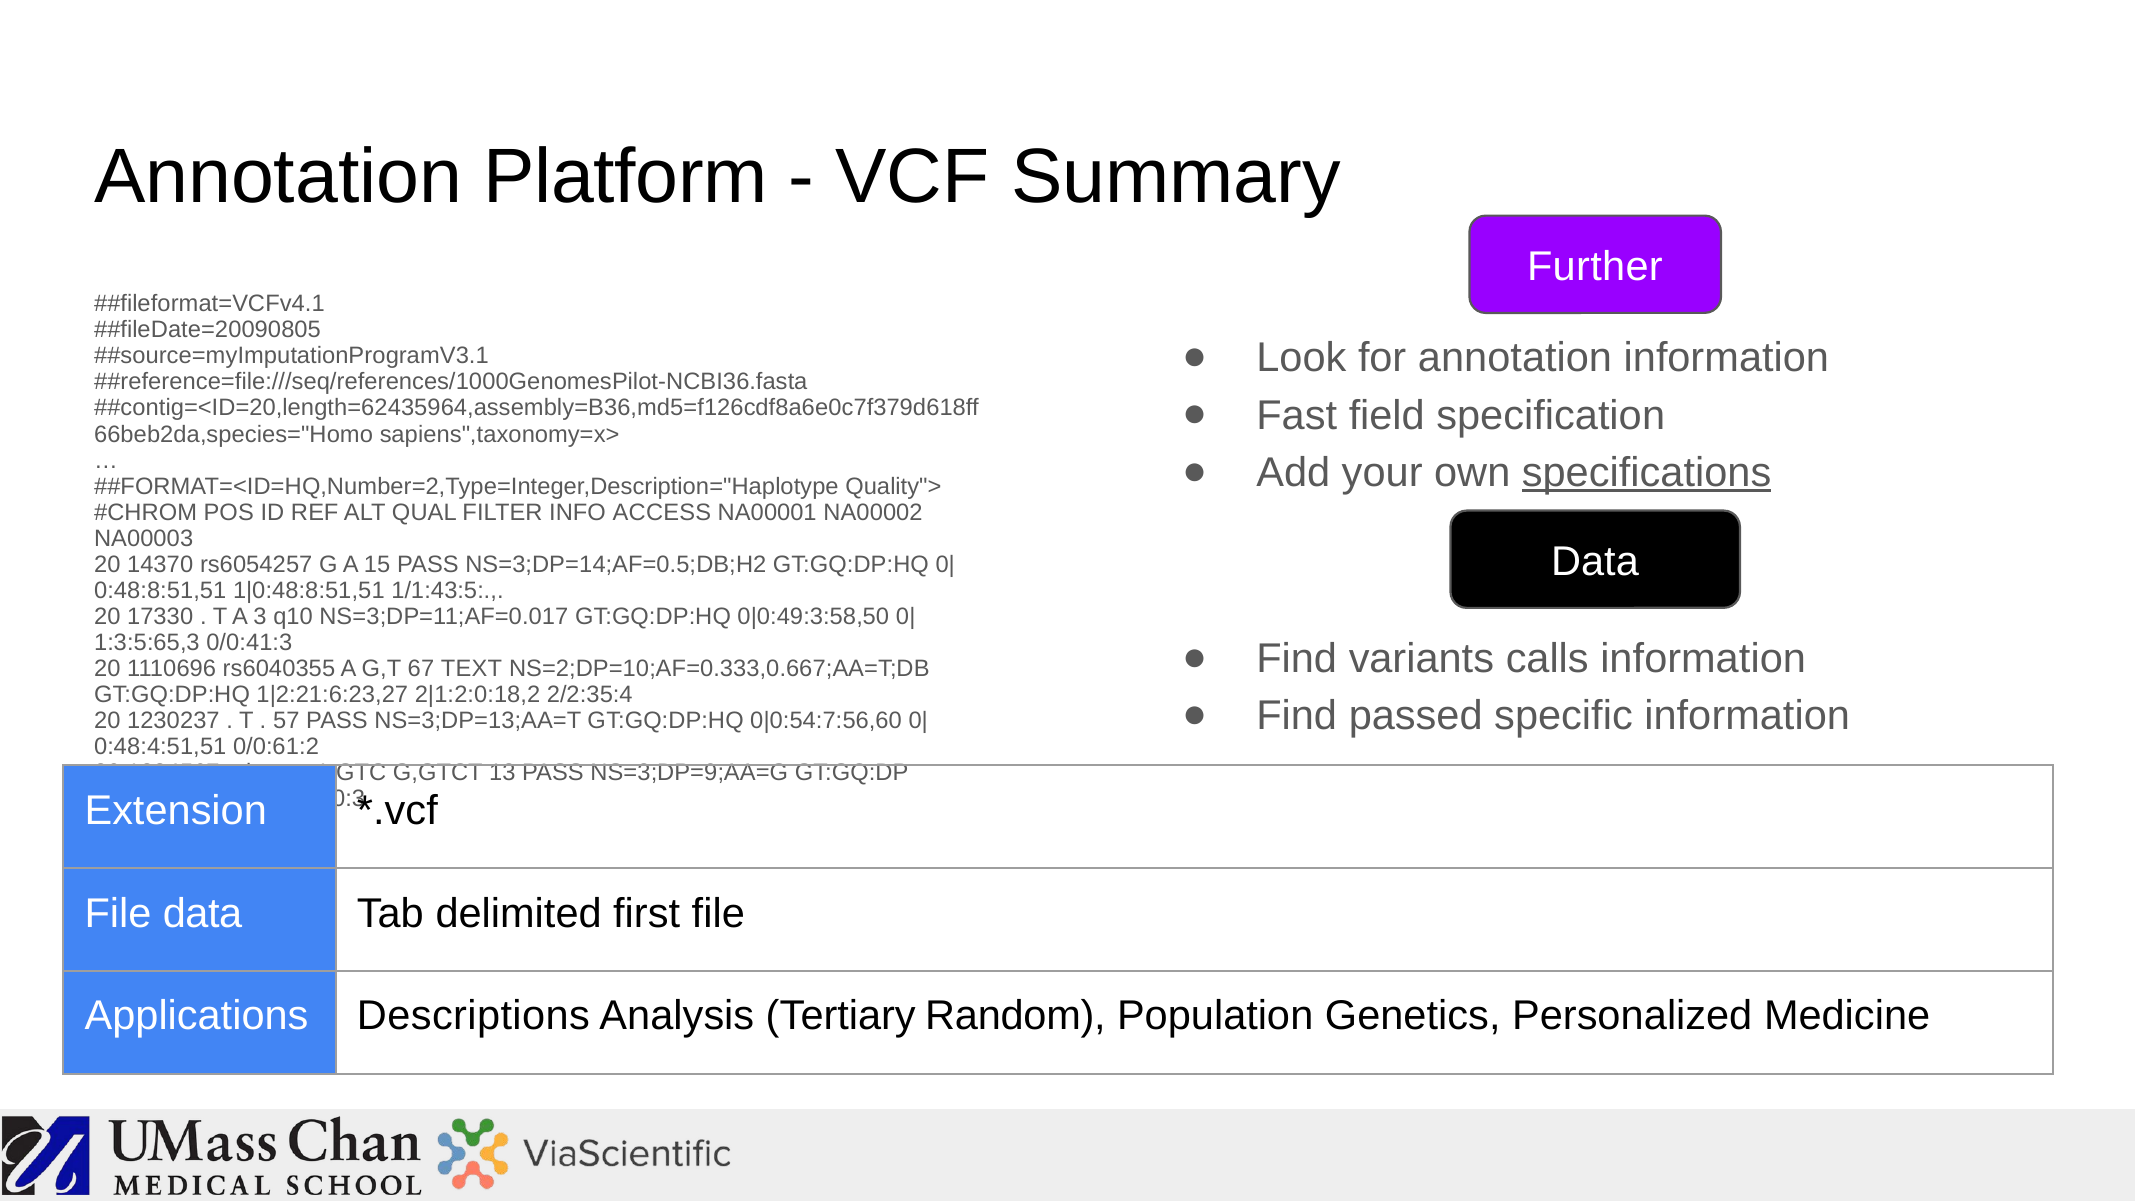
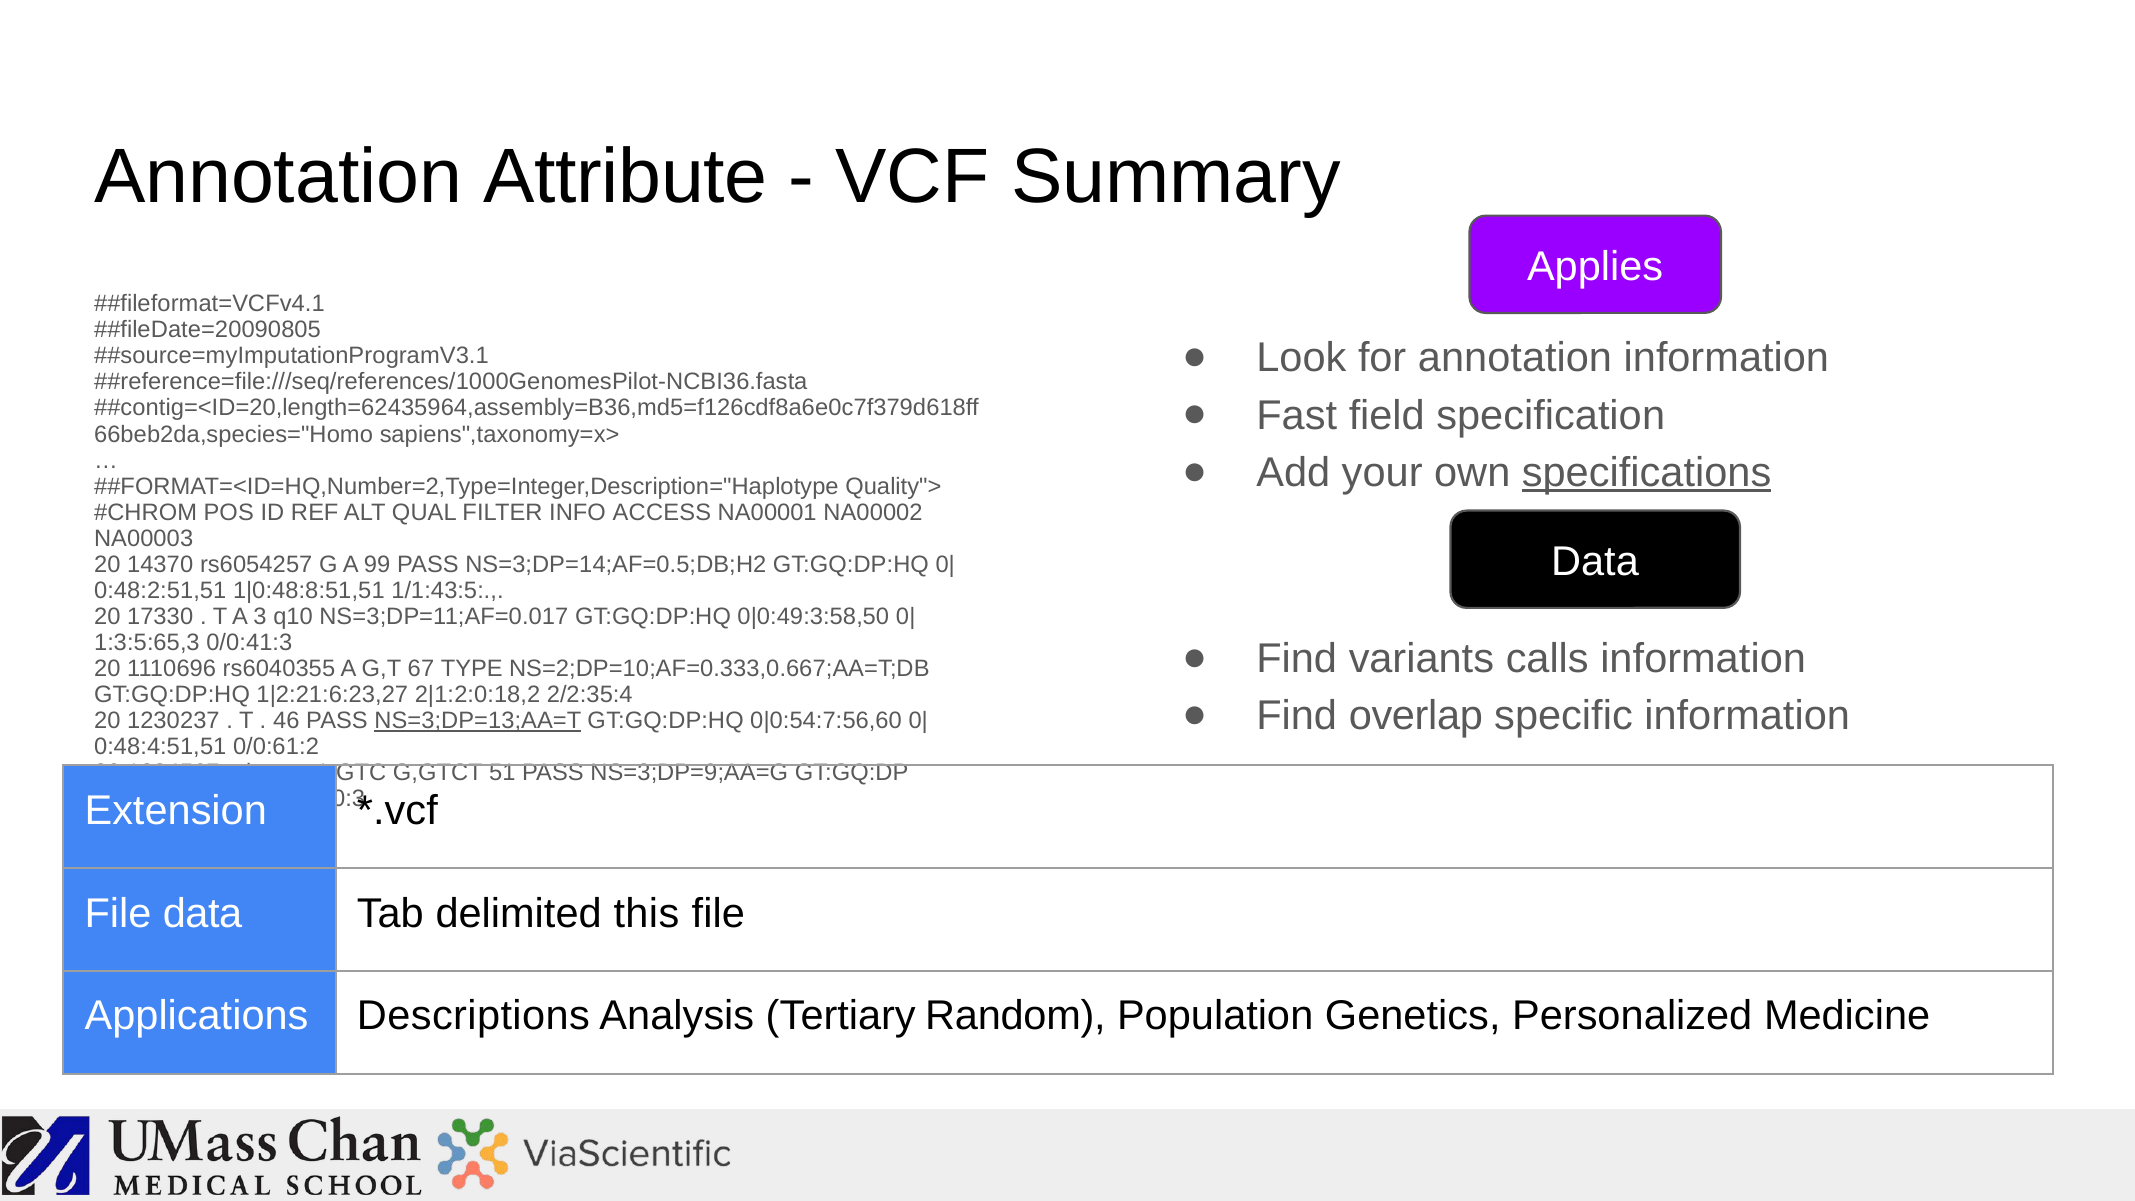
Platform: Platform -> Attribute
Further: Further -> Applies
15: 15 -> 99
0:48:8:51,51: 0:48:8:51,51 -> 0:48:2:51,51
TEXT: TEXT -> TYPE
passed: passed -> overlap
57: 57 -> 46
NS=3;DP=13;AA=T underline: none -> present
13: 13 -> 51
first: first -> this
